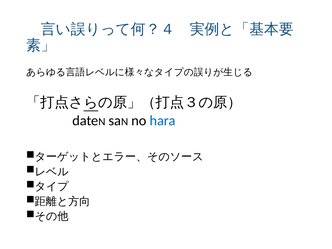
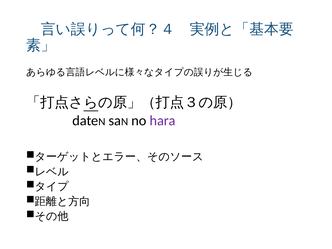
hara colour: blue -> purple
